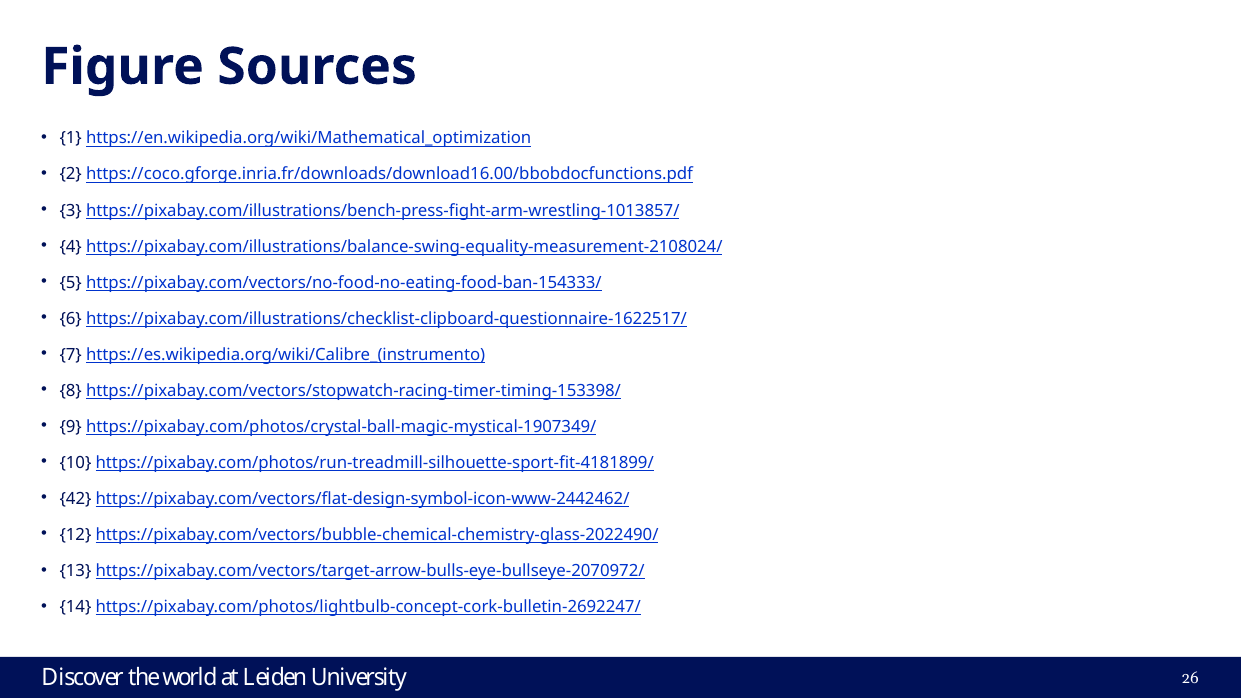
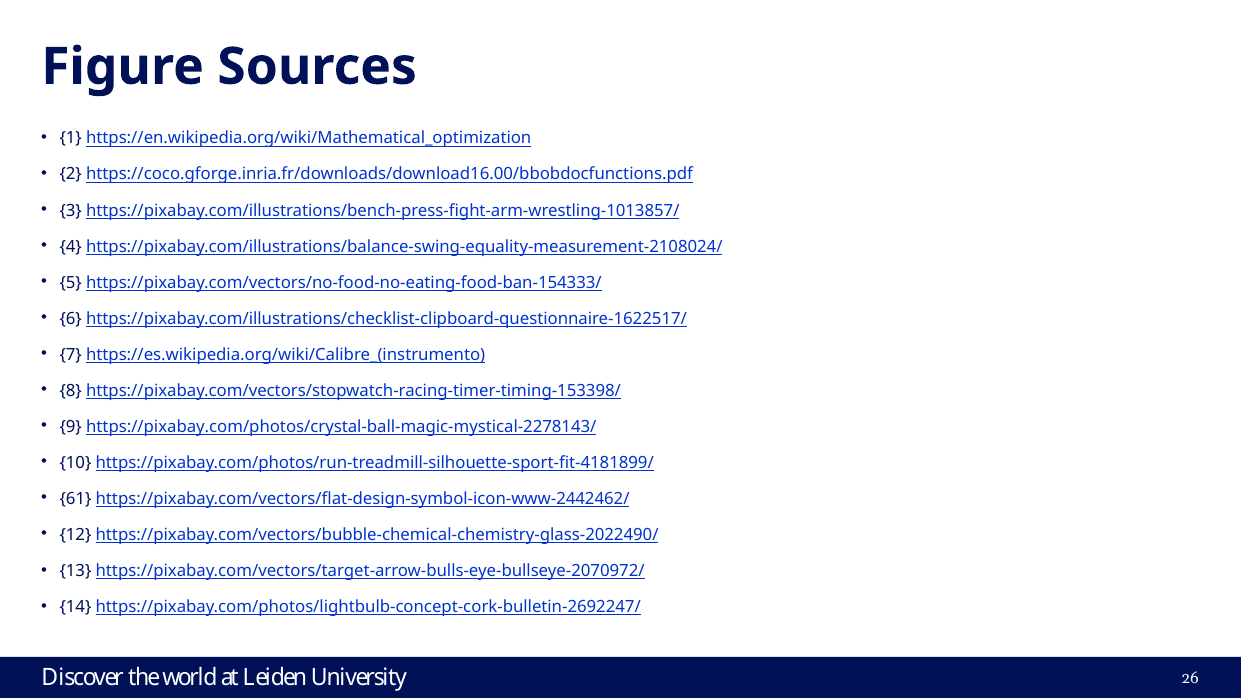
https://pixabay.com/photos/crystal-ball-magic-mystical-1907349/: https://pixabay.com/photos/crystal-ball-magic-mystical-1907349/ -> https://pixabay.com/photos/crystal-ball-magic-mystical-2278143/
42: 42 -> 61
